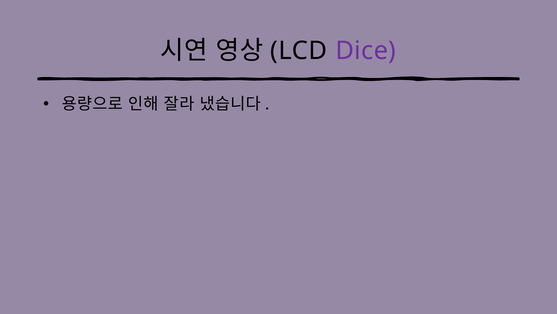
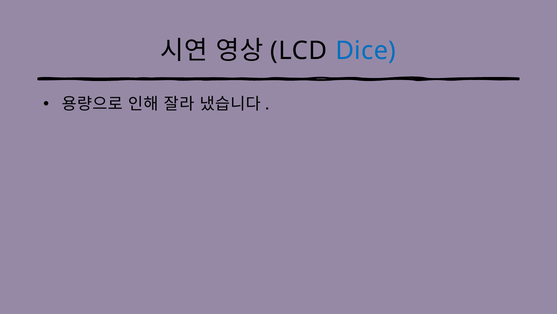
Dice colour: purple -> blue
